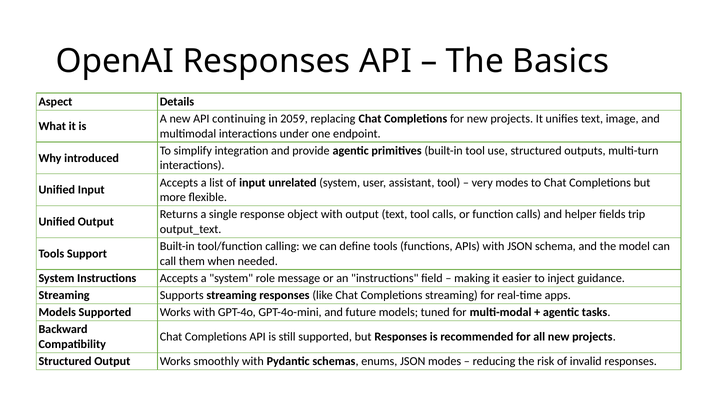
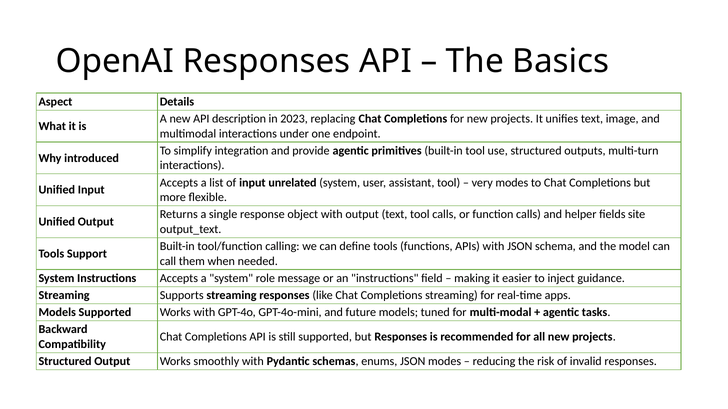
continuing: continuing -> description
2059: 2059 -> 2023
trip: trip -> site
